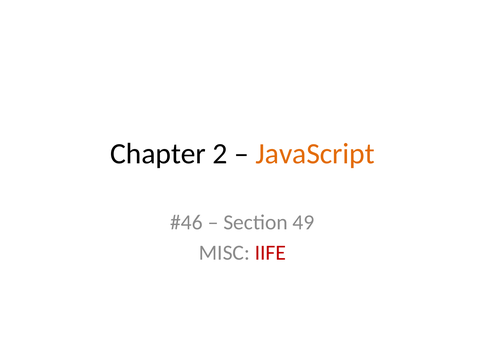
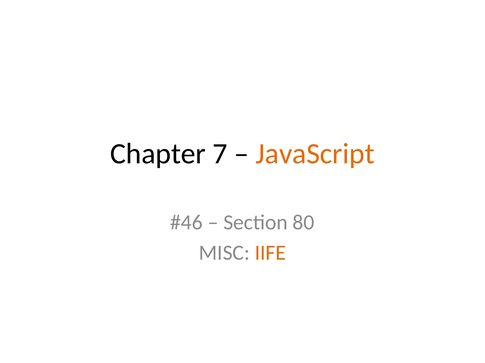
2: 2 -> 7
49: 49 -> 80
IIFE colour: red -> orange
